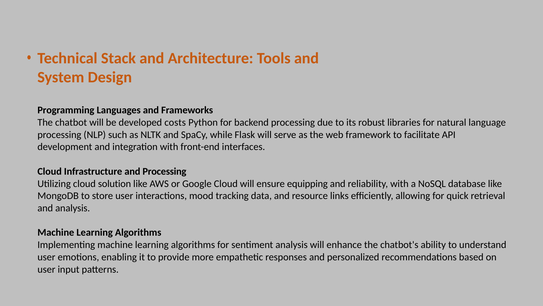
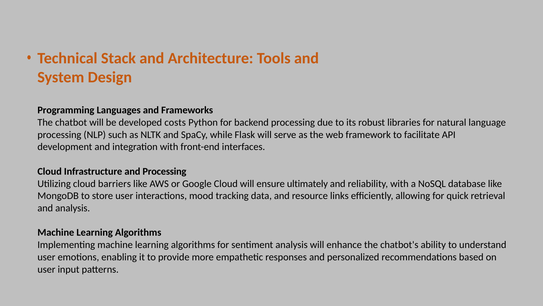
solution: solution -> barriers
equipping: equipping -> ultimately
